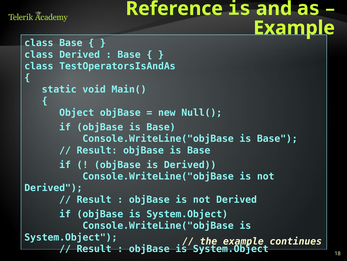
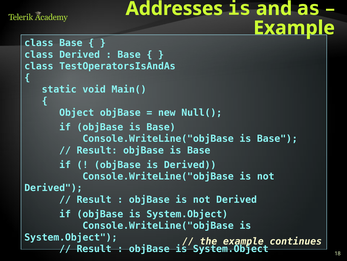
Reference: Reference -> Addresses
